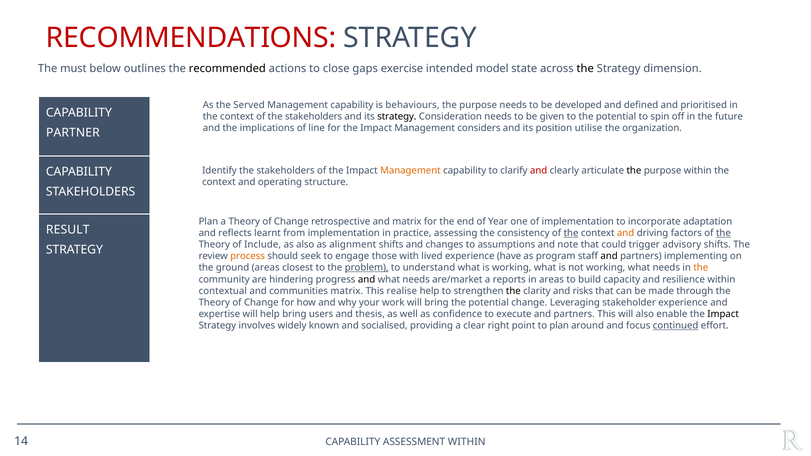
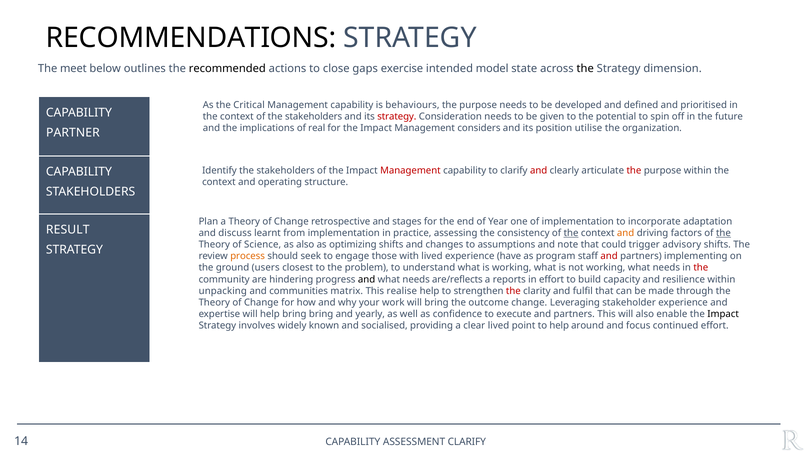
RECOMMENDATIONS colour: red -> black
must: must -> meet
Served: Served -> Critical
strategy at (397, 116) colour: black -> red
line: line -> real
Management at (410, 171) colour: orange -> red
the at (634, 171) colour: black -> red
and matrix: matrix -> stages
reflects: reflects -> discuss
Include: Include -> Science
alignment: alignment -> optimizing
and at (609, 256) colour: black -> red
ground areas: areas -> users
problem underline: present -> none
the at (701, 268) colour: orange -> red
are/market: are/market -> are/reflects
in areas: areas -> effort
contextual: contextual -> unpacking
the at (513, 291) colour: black -> red
risks: risks -> fulfil
bring the potential: potential -> outcome
bring users: users -> bring
thesis: thesis -> yearly
clear right: right -> lived
to plan: plan -> help
continued underline: present -> none
ASSESSMENT WITHIN: WITHIN -> CLARIFY
